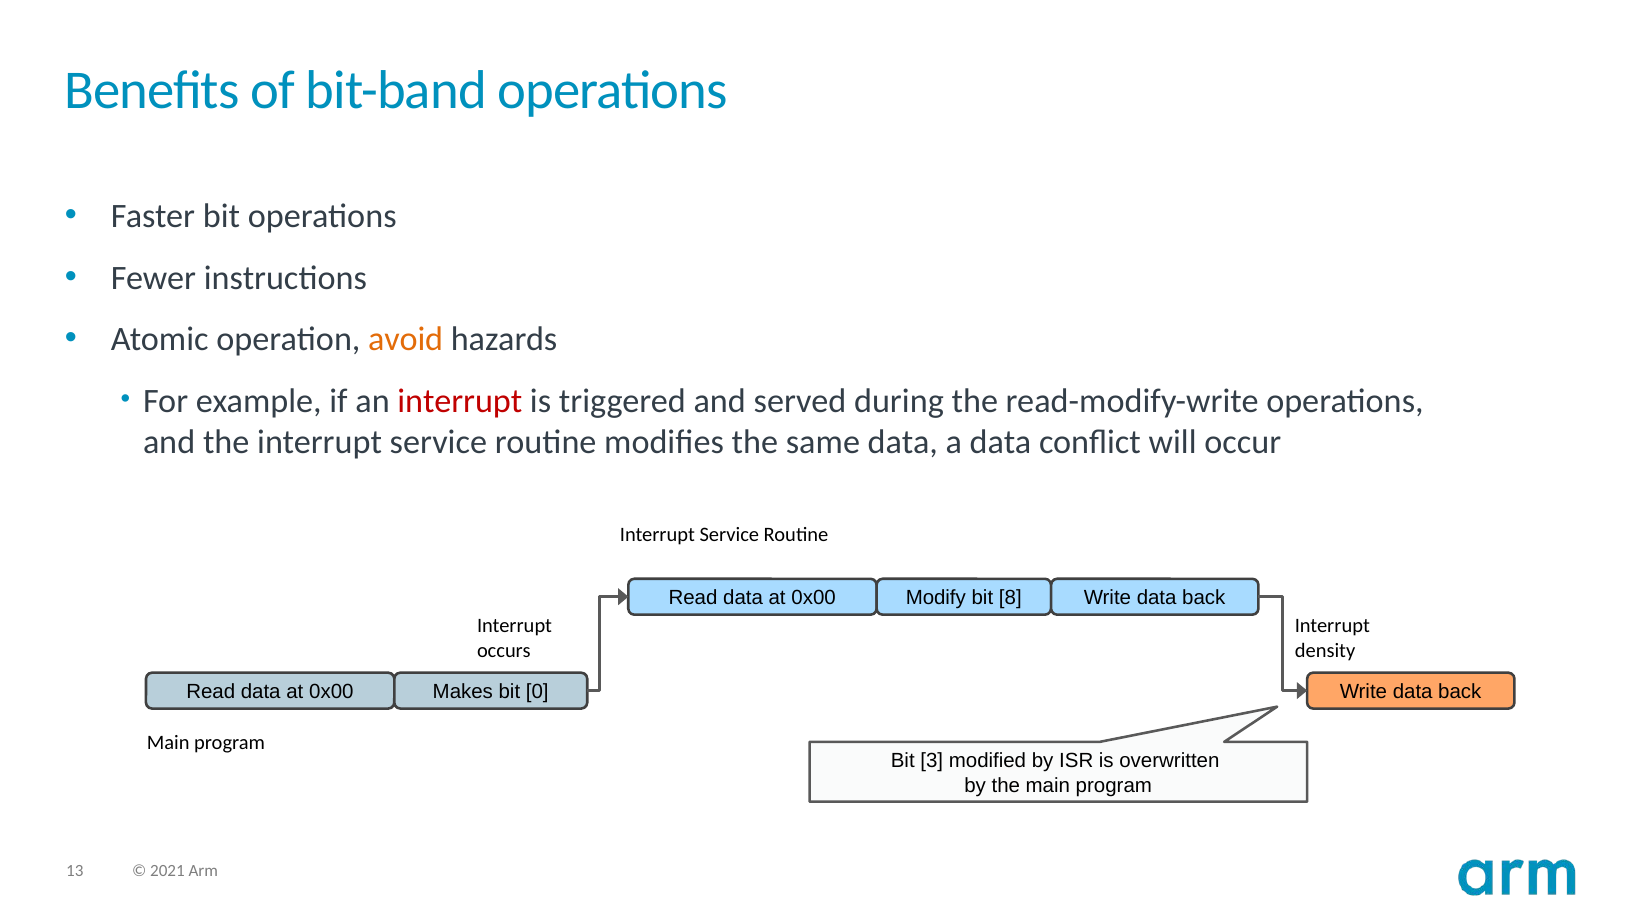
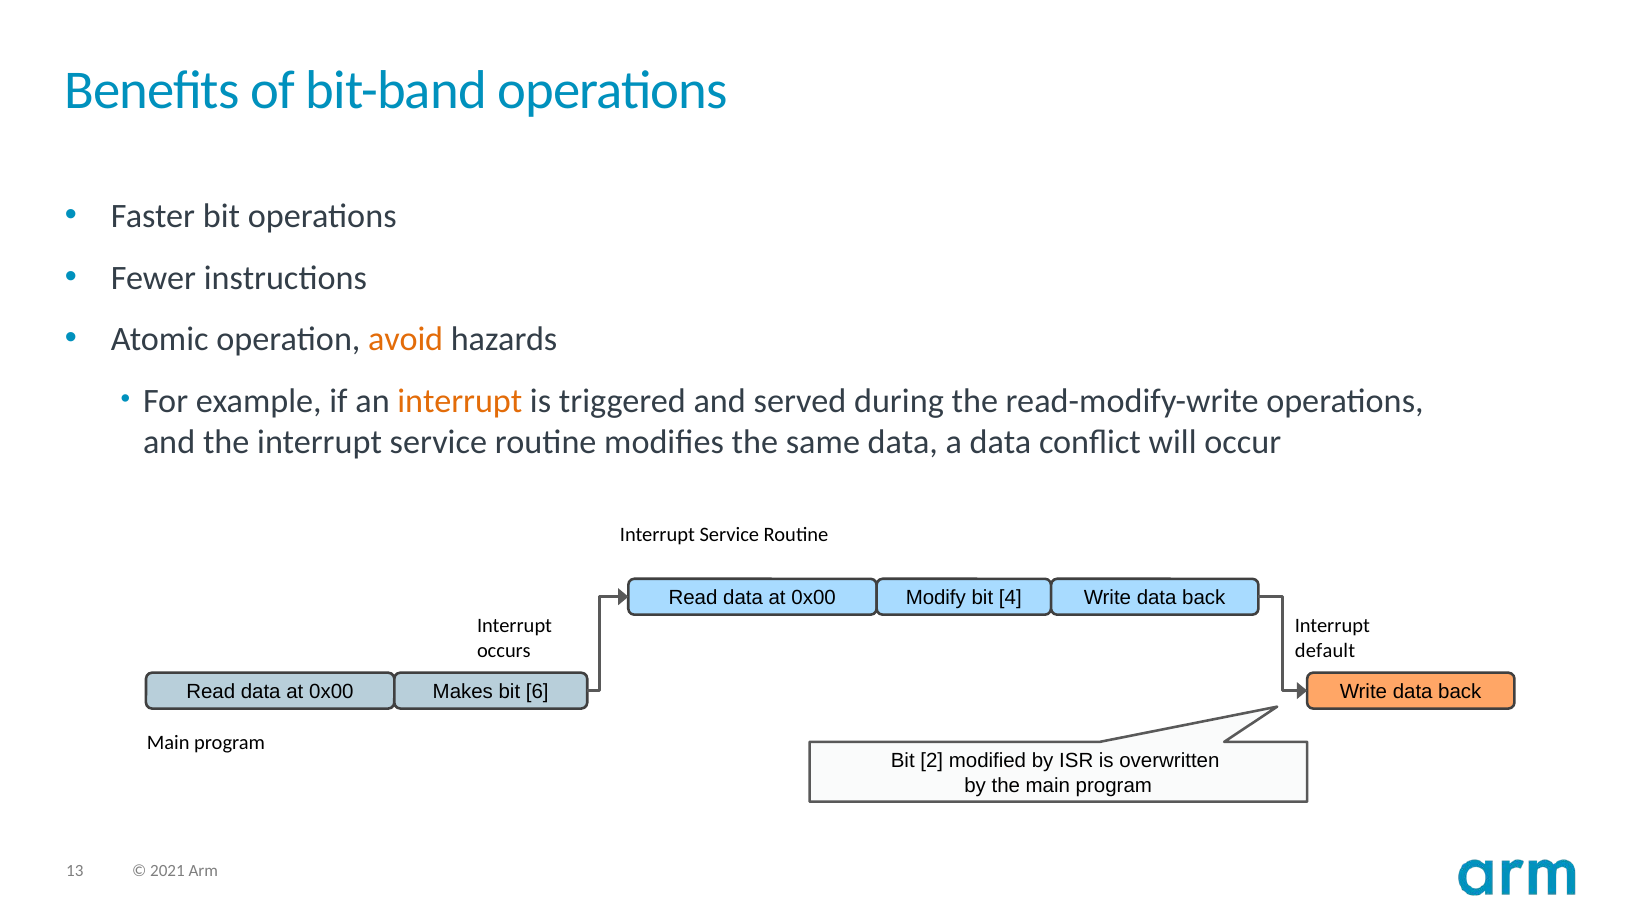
interrupt at (460, 401) colour: red -> orange
8: 8 -> 4
density: density -> default
0: 0 -> 6
3: 3 -> 2
